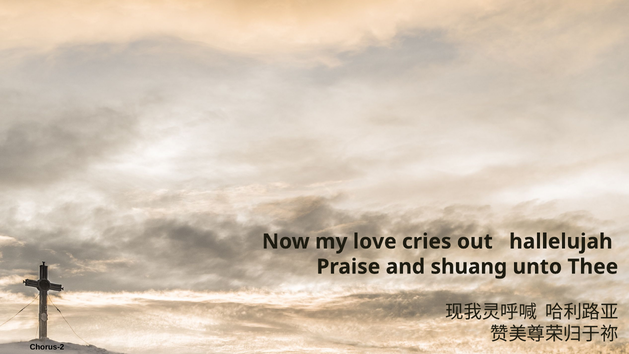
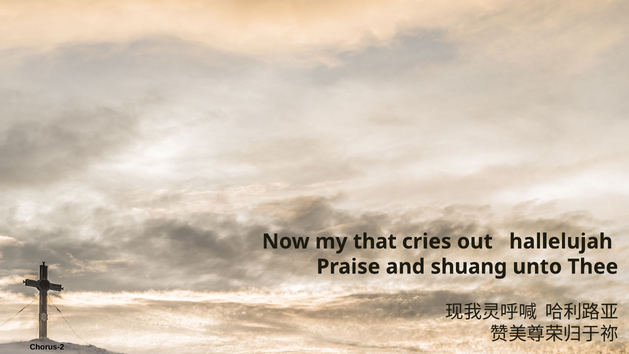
love: love -> that
